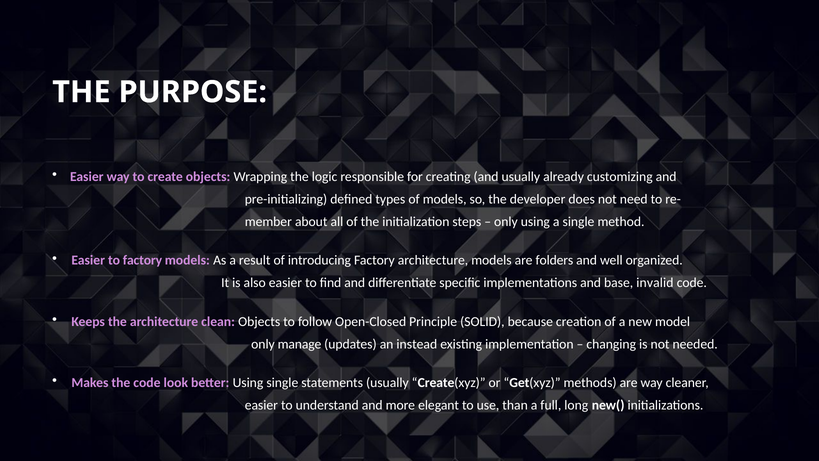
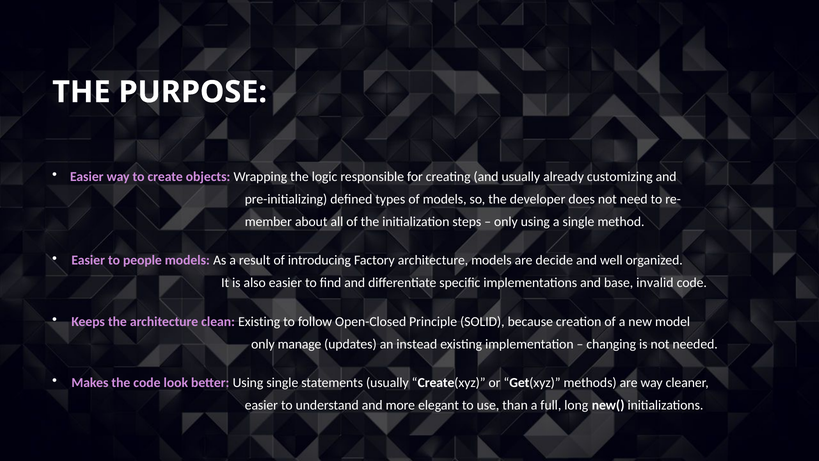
to factory: factory -> people
folders: folders -> decide
clean Objects: Objects -> Existing
